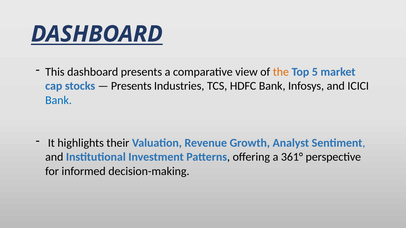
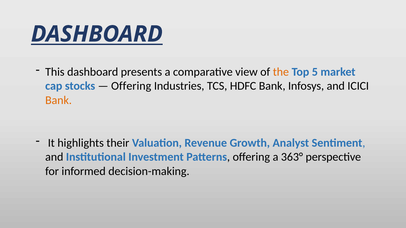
Presents at (131, 86): Presents -> Offering
Bank at (59, 100) colour: blue -> orange
361°: 361° -> 363°
